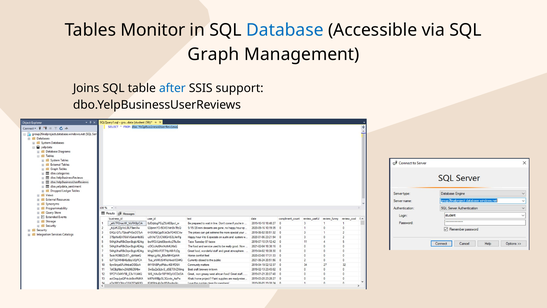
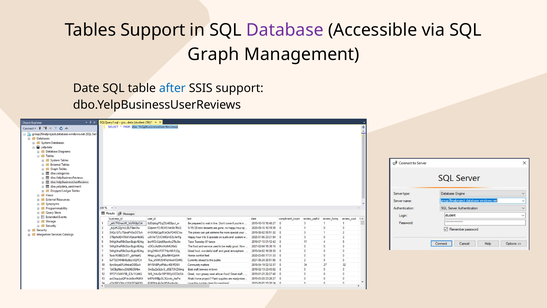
Tables Monitor: Monitor -> Support
Database colour: blue -> purple
Joins: Joins -> Date
